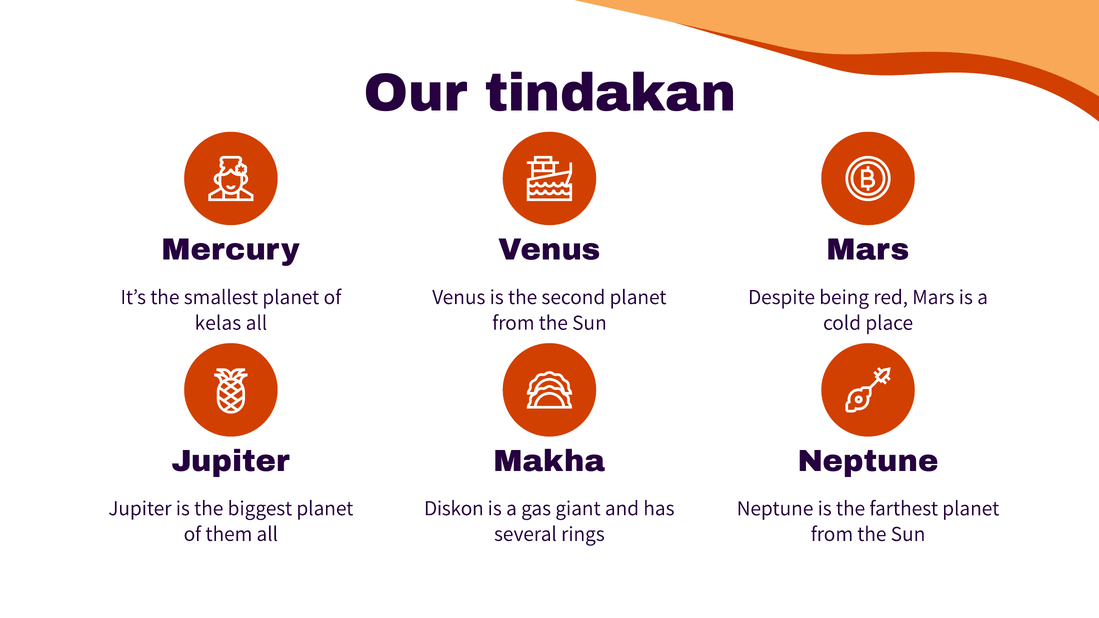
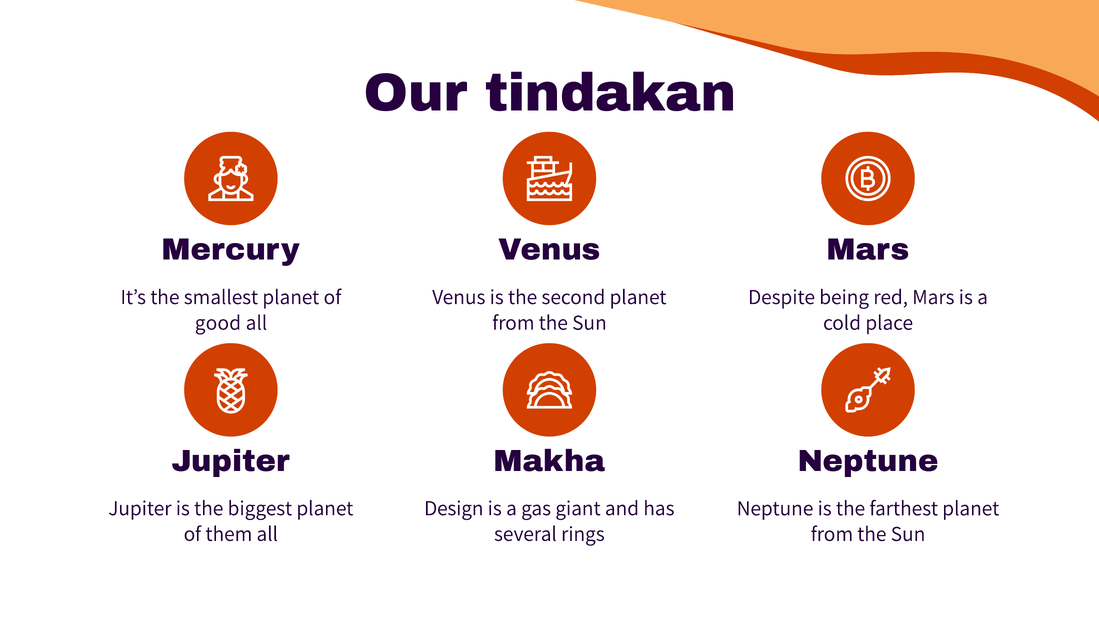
kelas: kelas -> good
Diskon: Diskon -> Design
